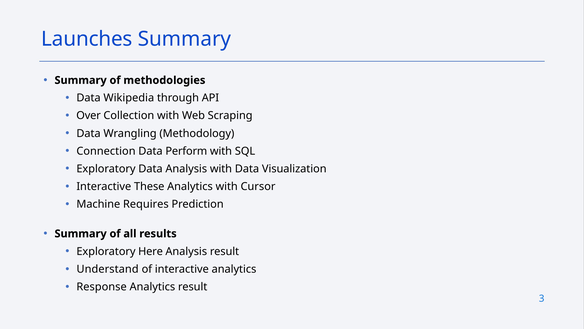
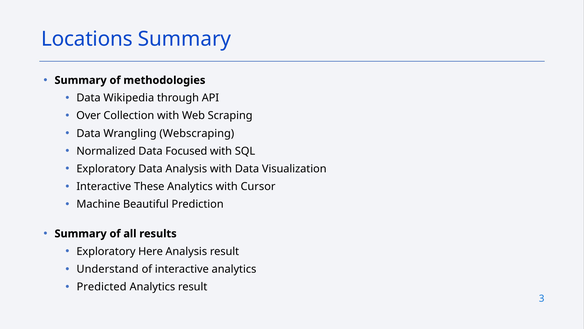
Launches: Launches -> Locations
Methodology: Methodology -> Webscraping
Connection: Connection -> Normalized
Perform: Perform -> Focused
Requires: Requires -> Beautiful
Response: Response -> Predicted
